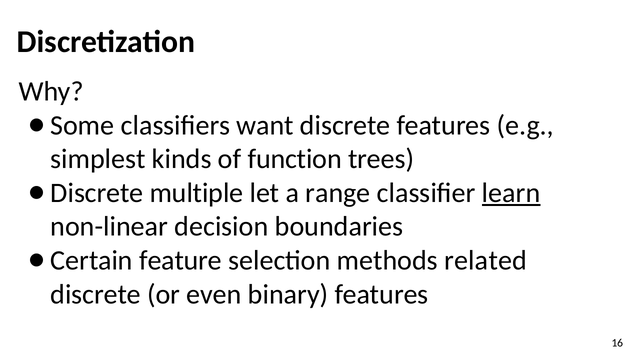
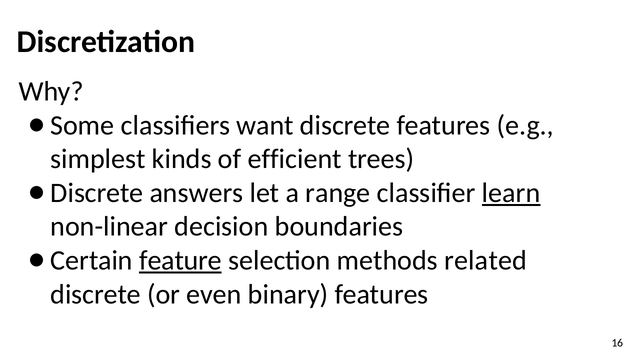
function: function -> efficient
multiple: multiple -> answers
feature underline: none -> present
